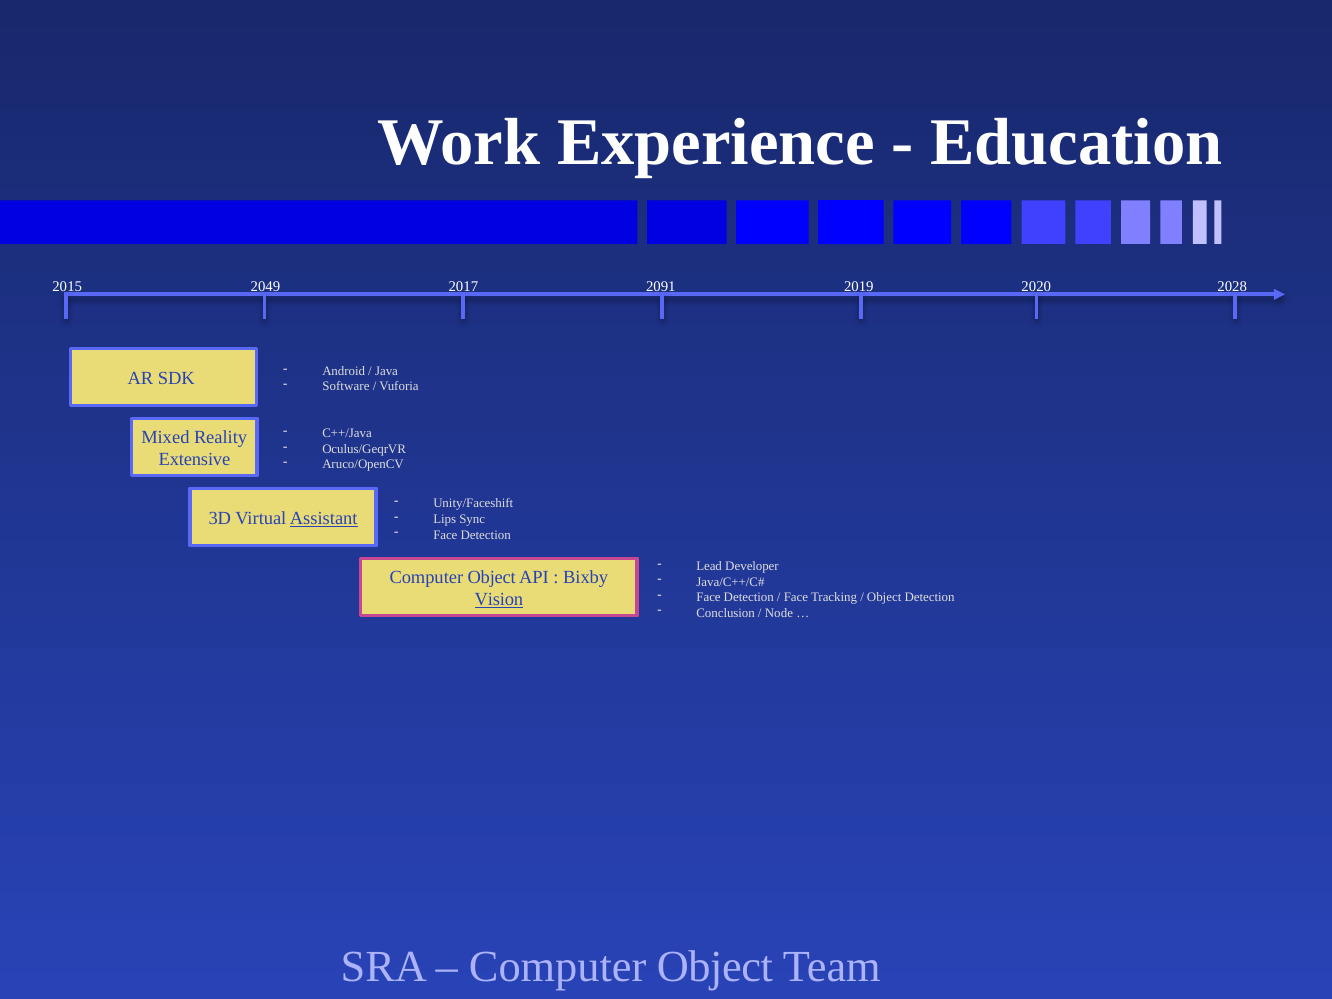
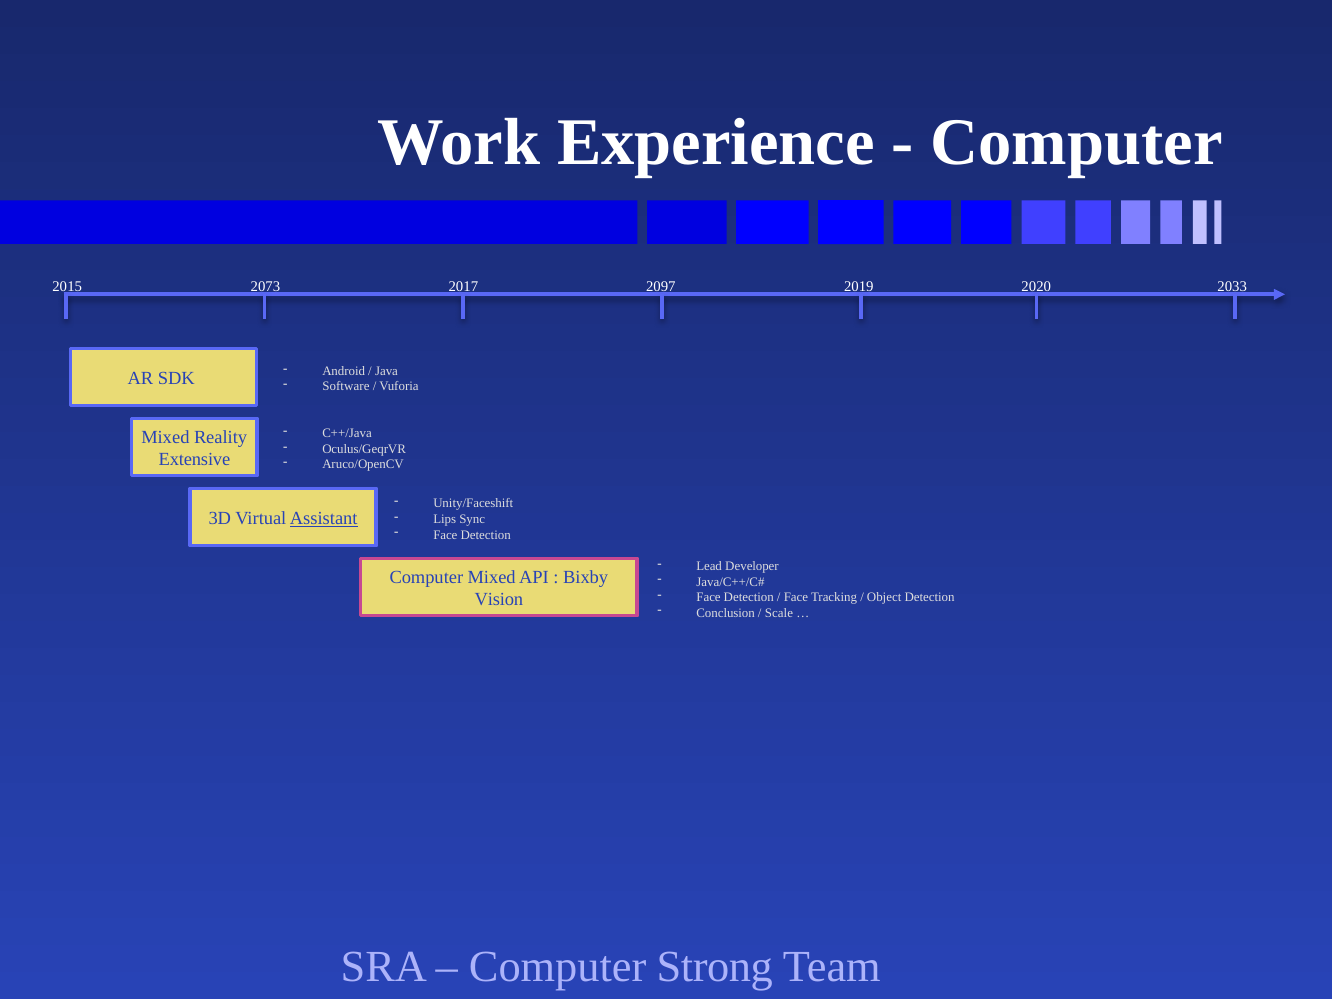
Education at (1077, 143): Education -> Computer
2049: 2049 -> 2073
2091: 2091 -> 2097
2028: 2028 -> 2033
Object at (492, 577): Object -> Mixed
Vision underline: present -> none
Node: Node -> Scale
Object at (715, 967): Object -> Strong
